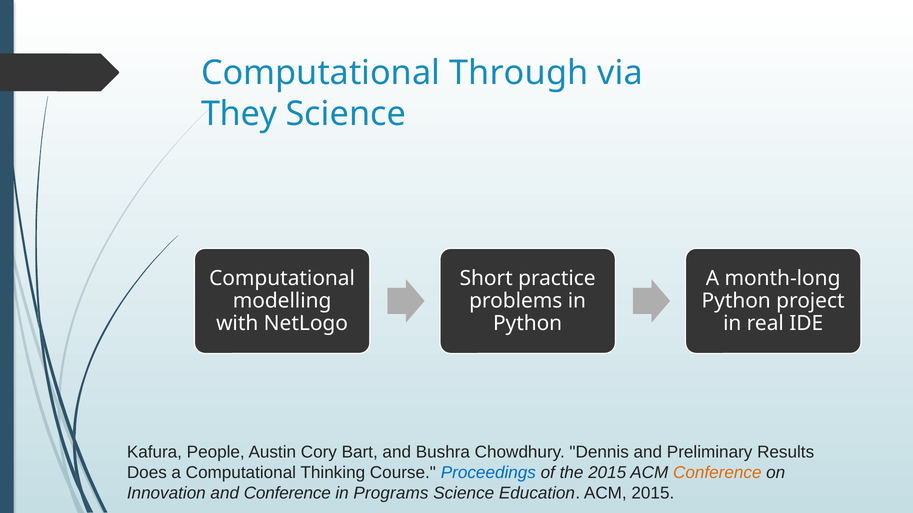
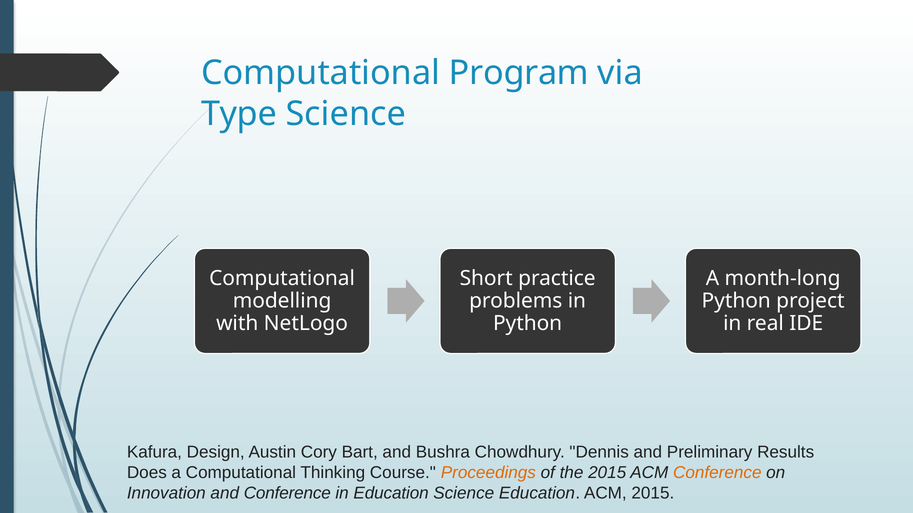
Through: Through -> Program
They: They -> Type
People: People -> Design
Proceedings colour: blue -> orange
in Programs: Programs -> Education
